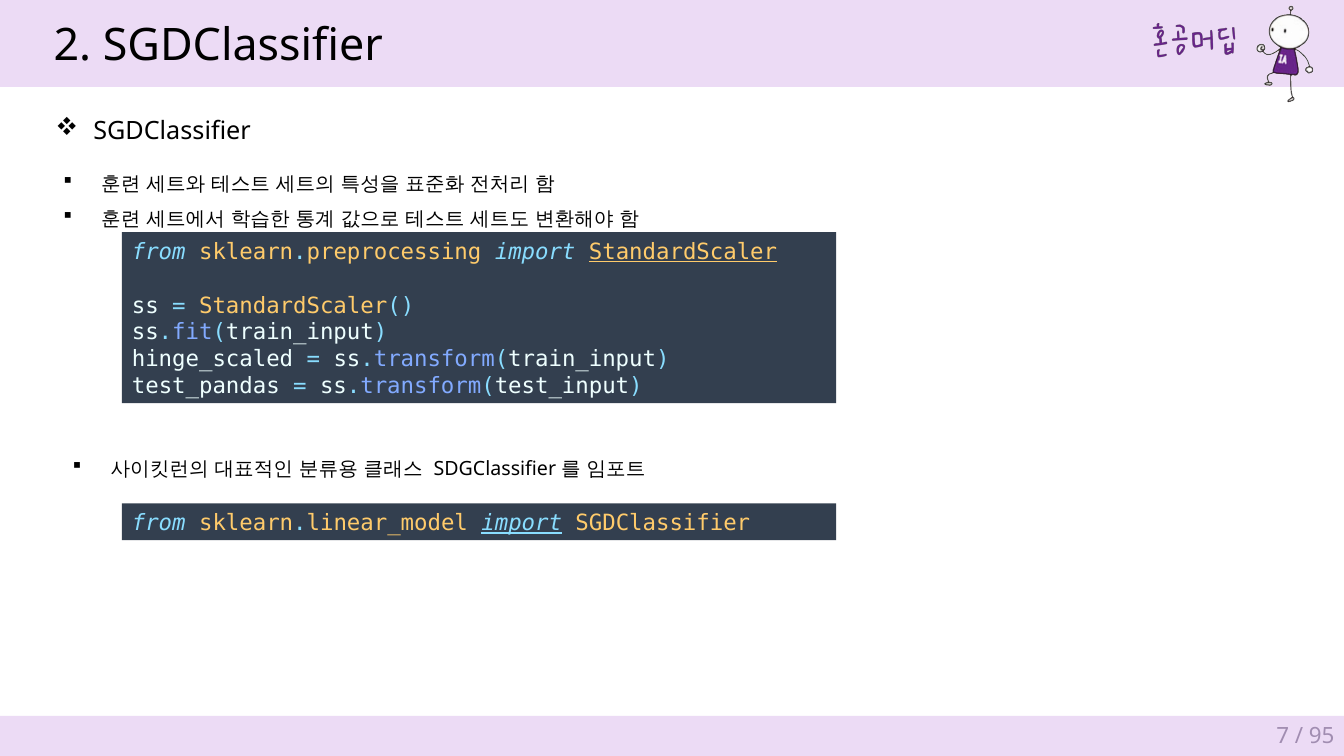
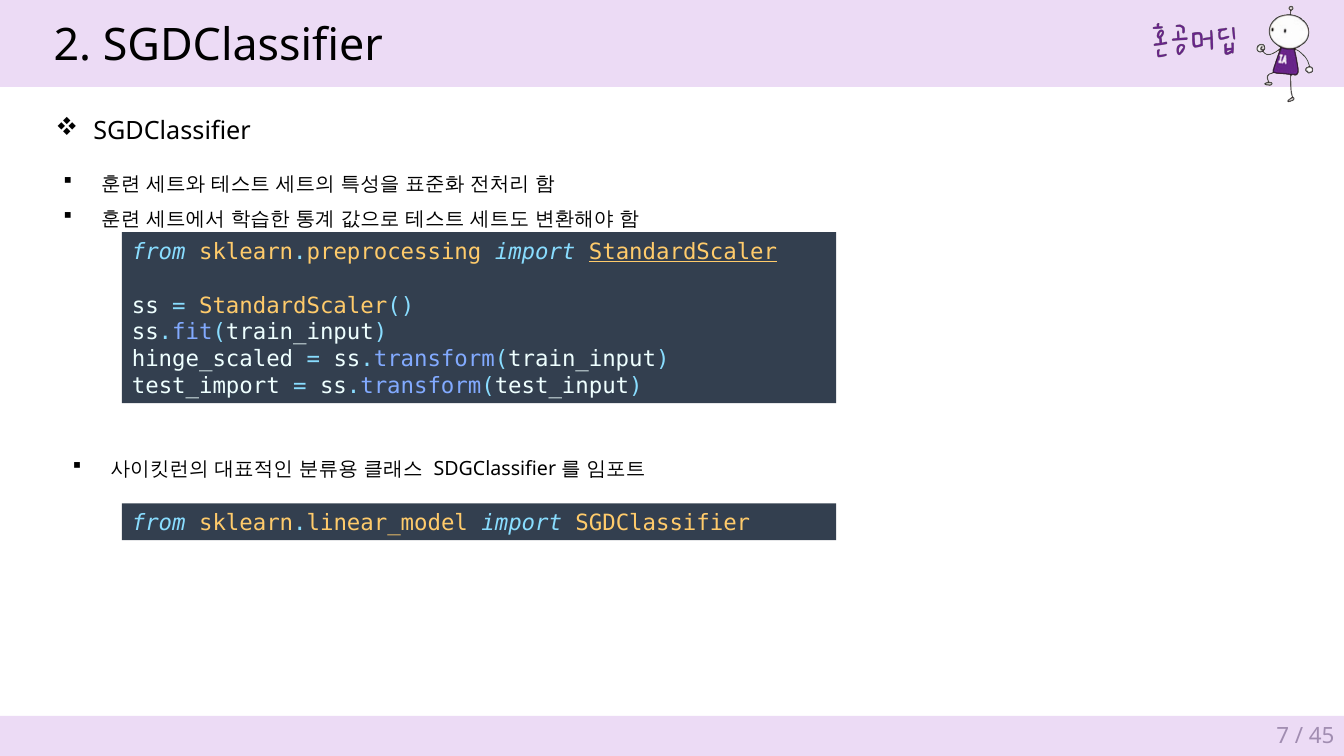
test_pandas: test_pandas -> test_import
import at (522, 523) underline: present -> none
95: 95 -> 45
